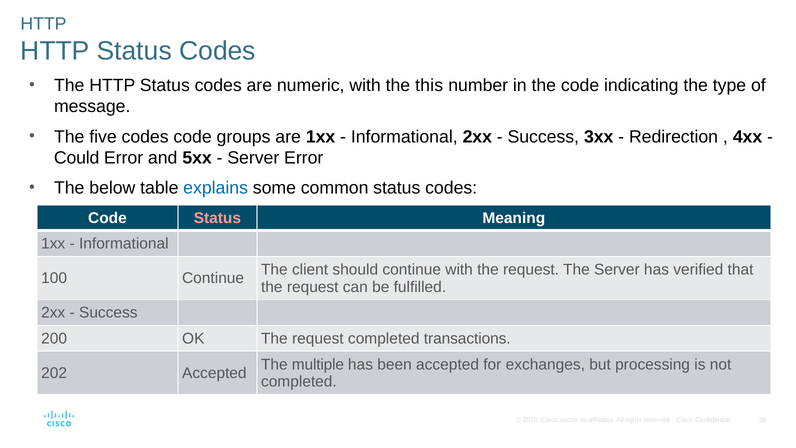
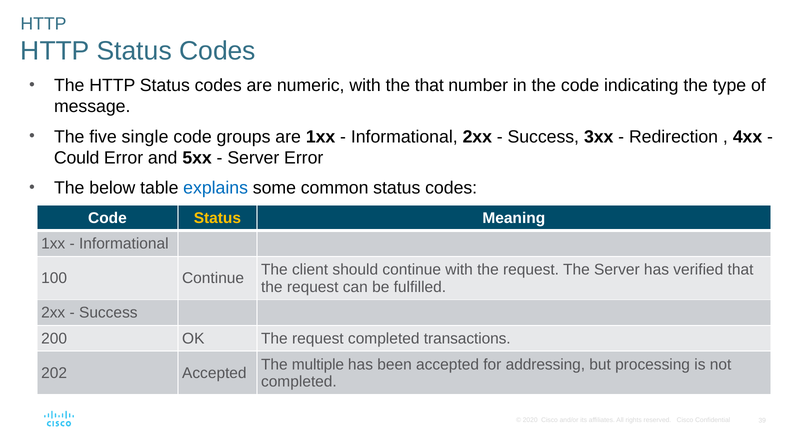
the this: this -> that
five codes: codes -> single
Status at (217, 218) colour: pink -> yellow
exchanges: exchanges -> addressing
